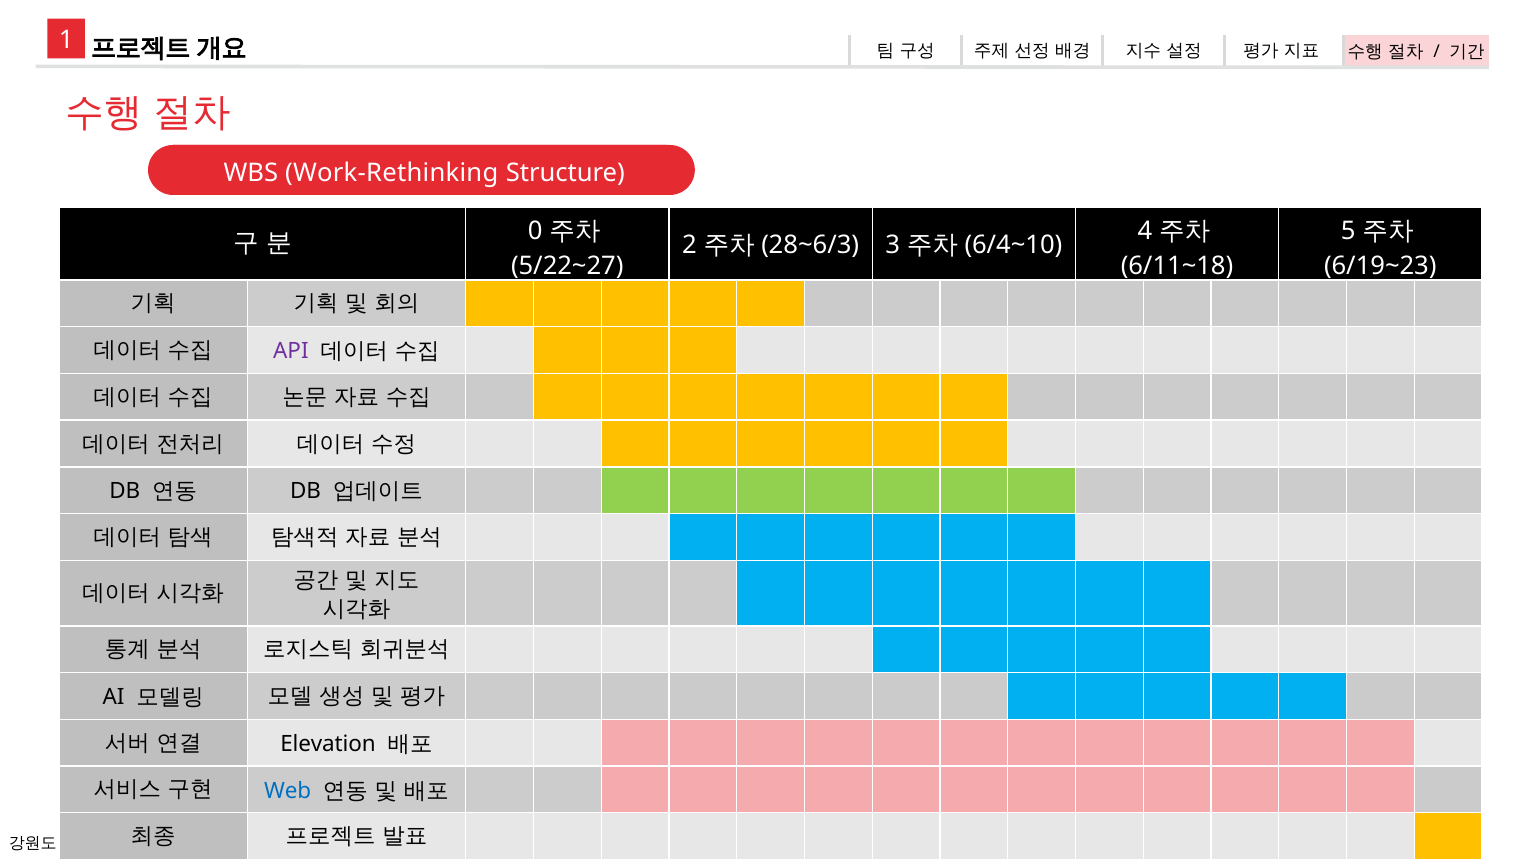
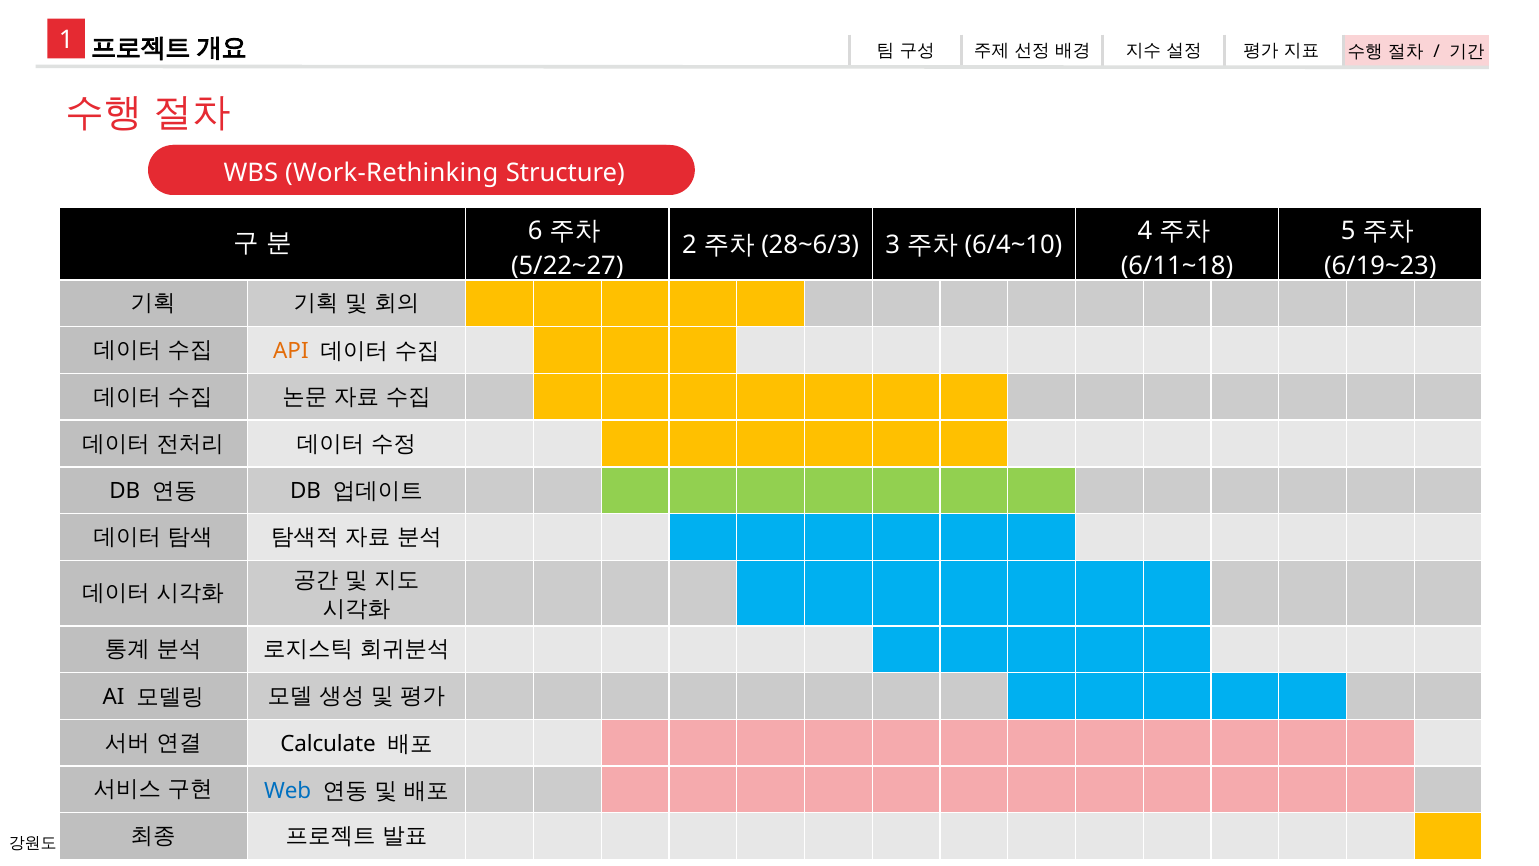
0: 0 -> 6
API colour: purple -> orange
Elevation: Elevation -> Calculate
